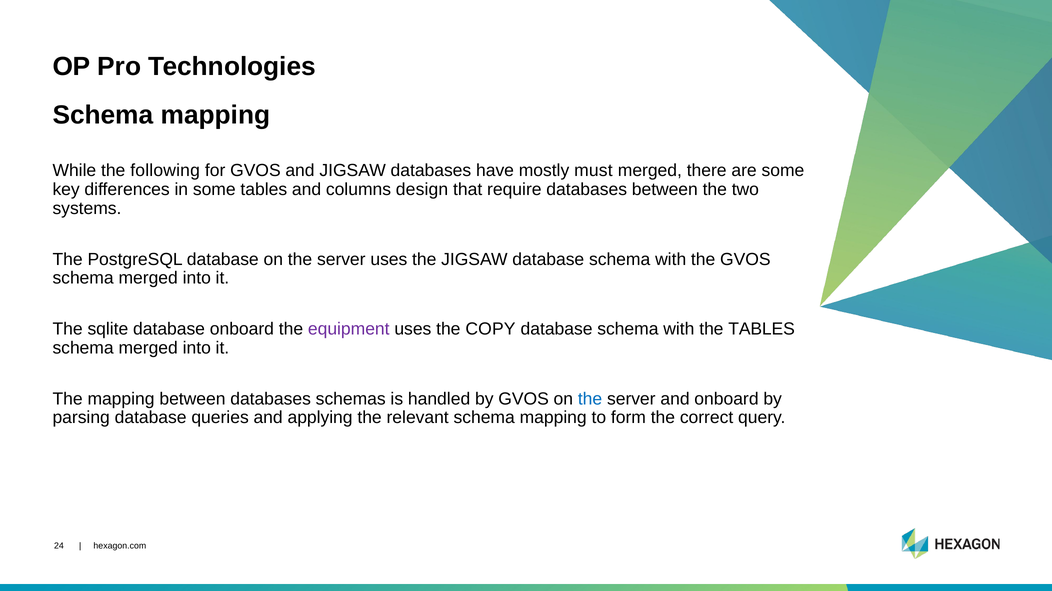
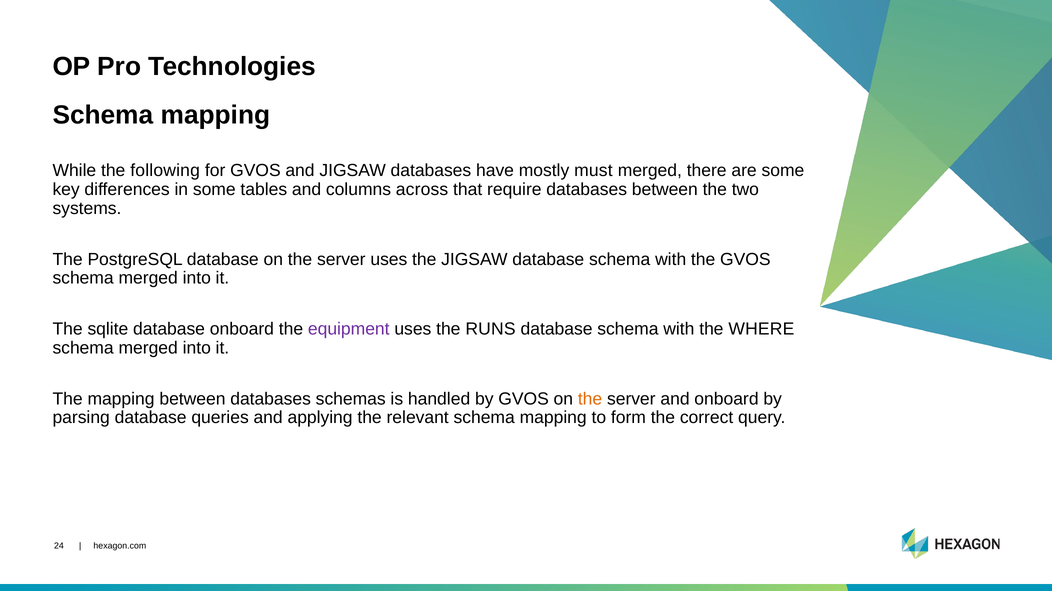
design: design -> across
COPY: COPY -> RUNS
the TABLES: TABLES -> WHERE
the at (590, 399) colour: blue -> orange
